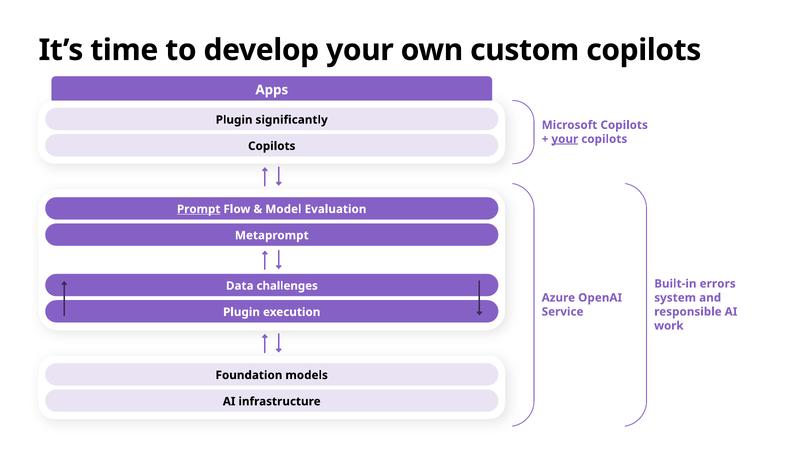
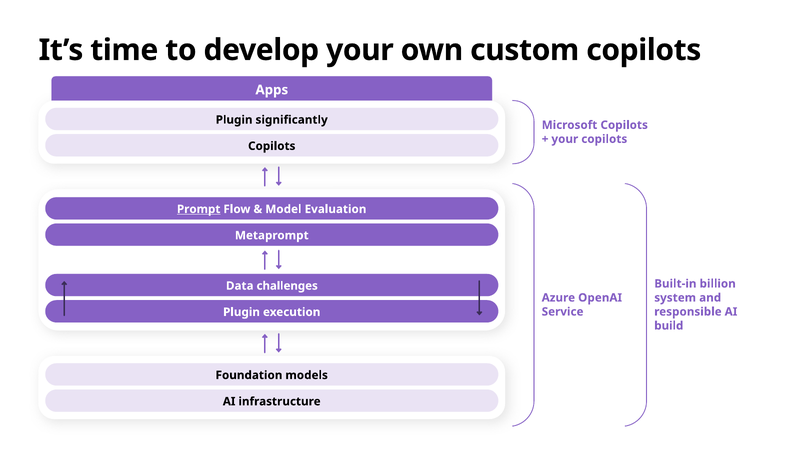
your at (565, 139) underline: present -> none
errors: errors -> billion
work: work -> build
